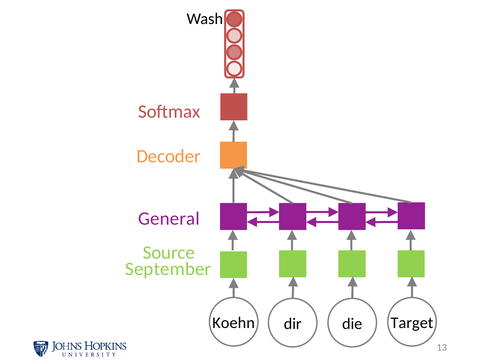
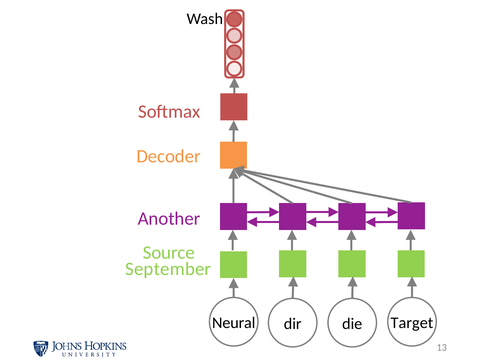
General: General -> Another
Koehn: Koehn -> Neural
